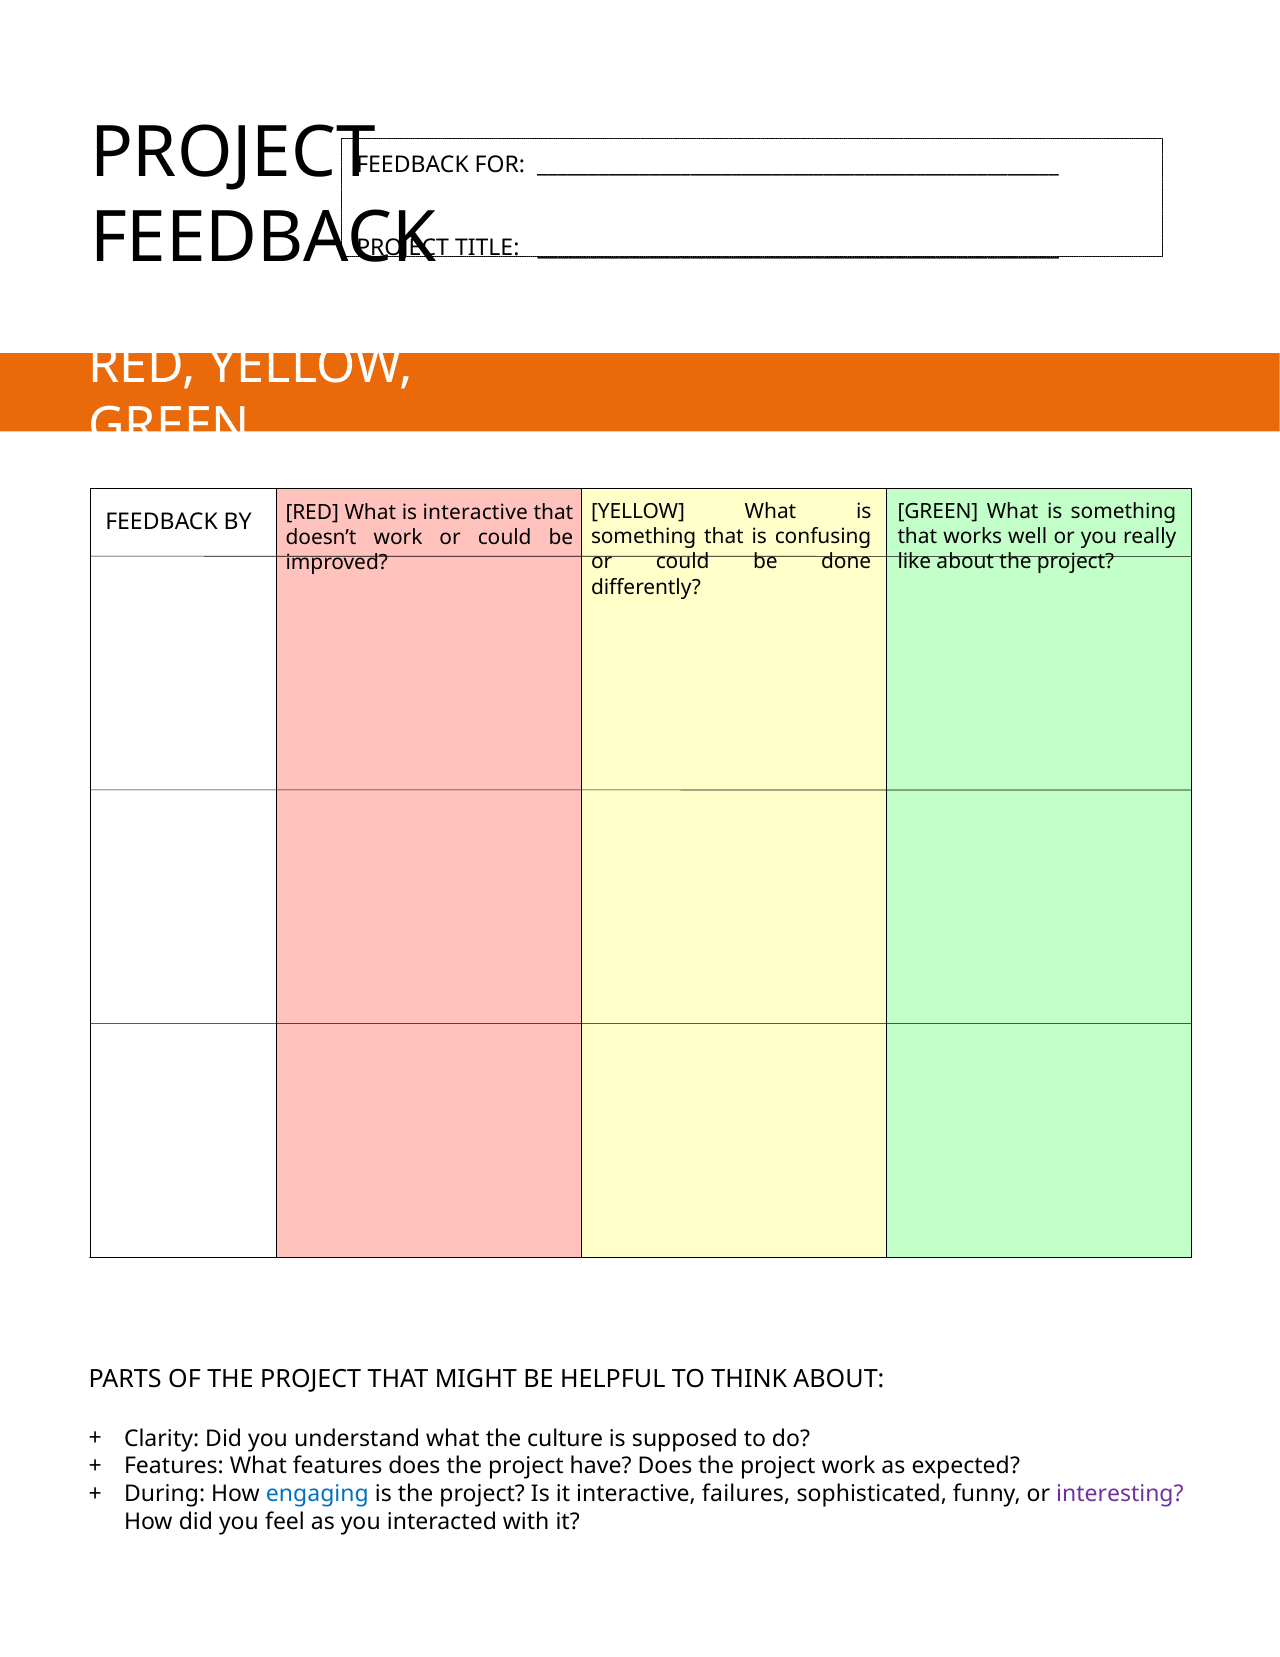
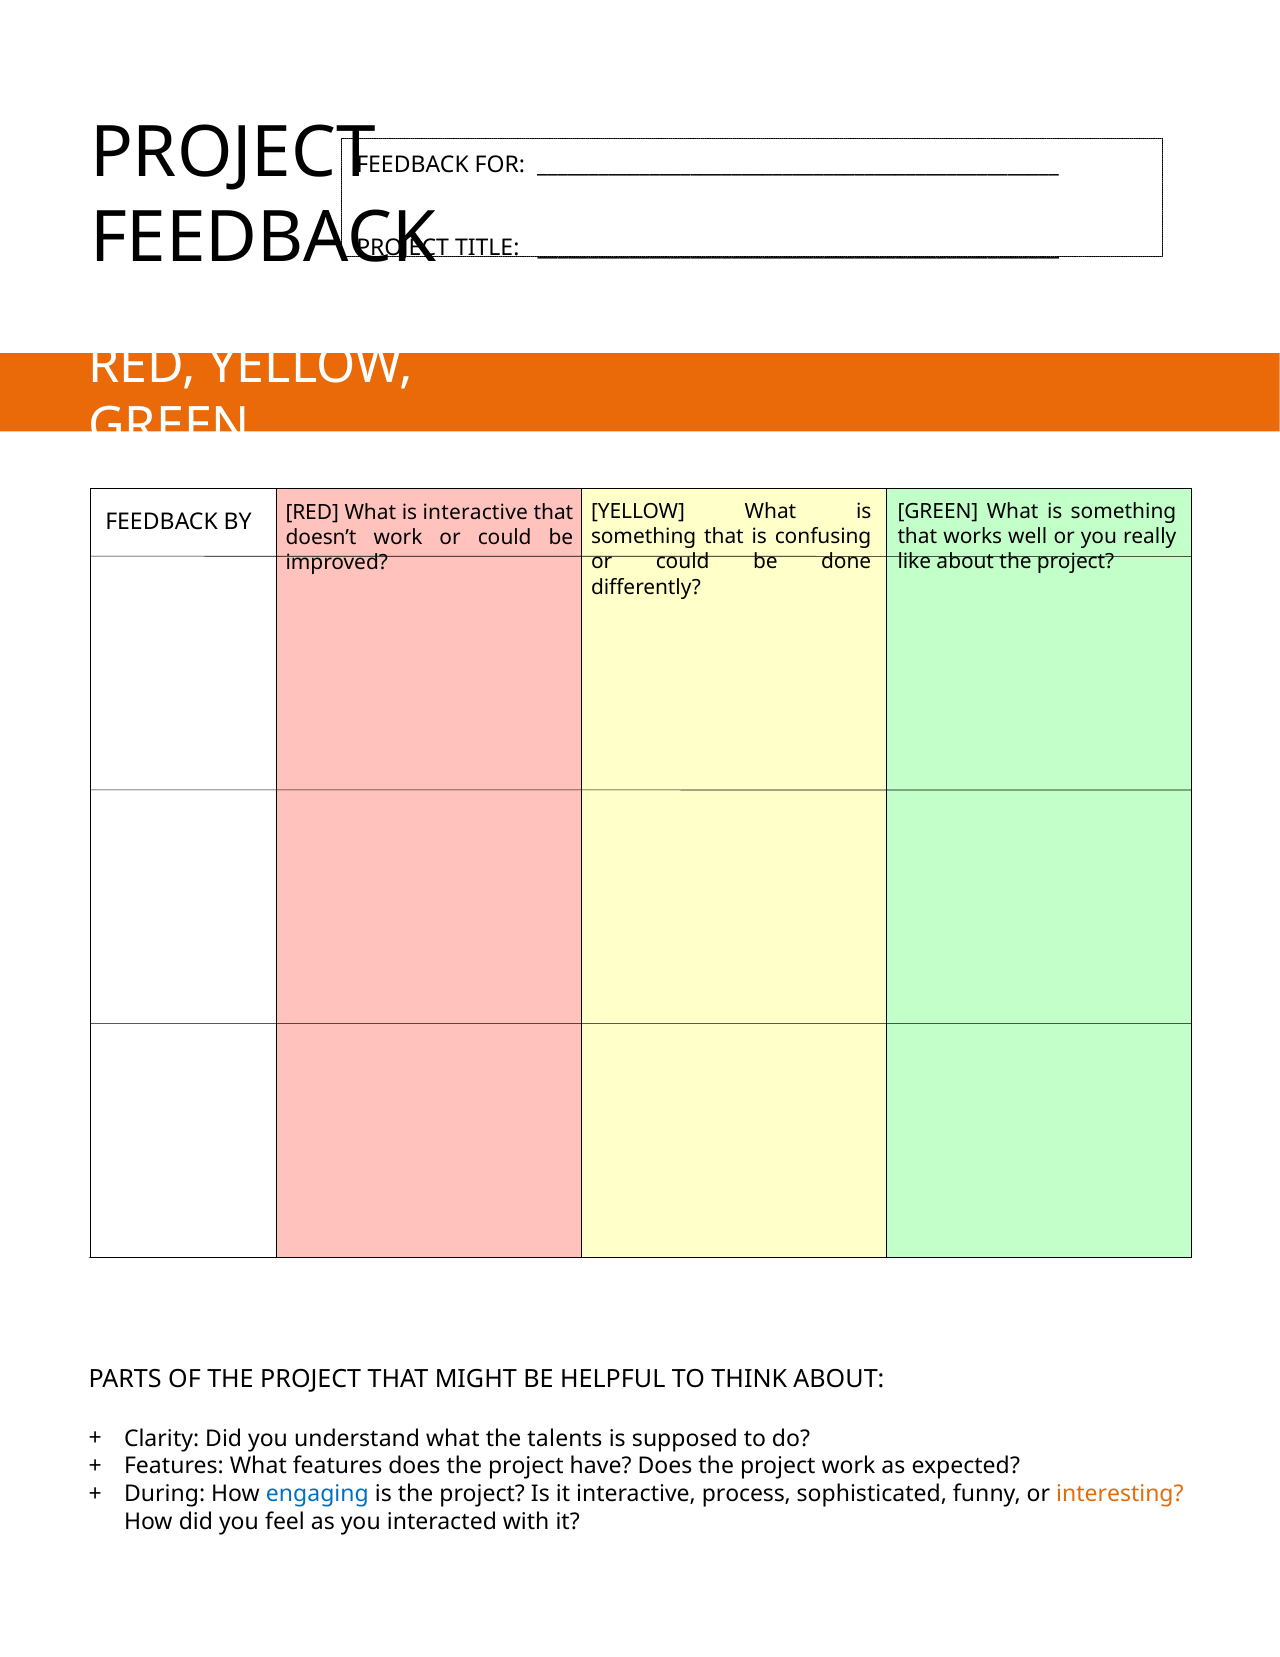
culture: culture -> talents
failures: failures -> process
interesting colour: purple -> orange
